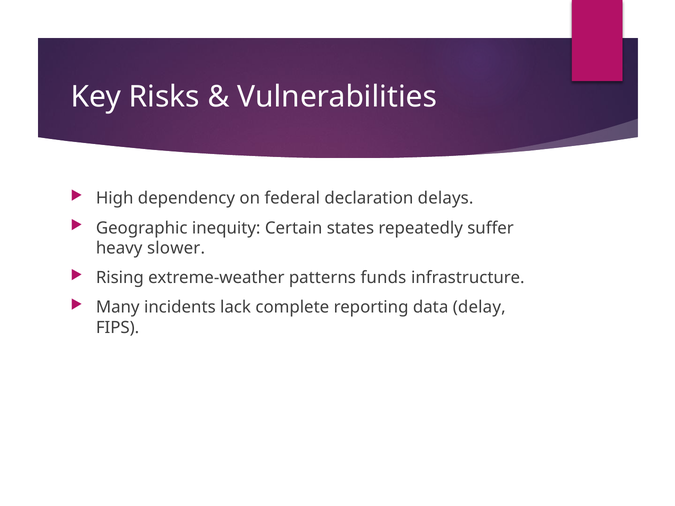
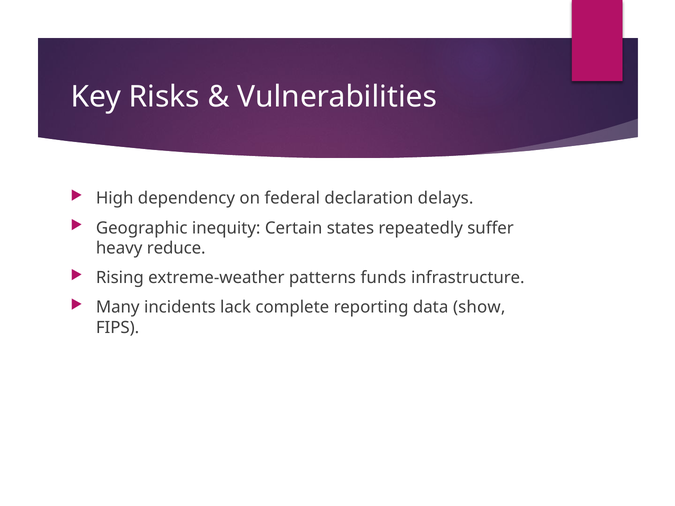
slower: slower -> reduce
delay: delay -> show
